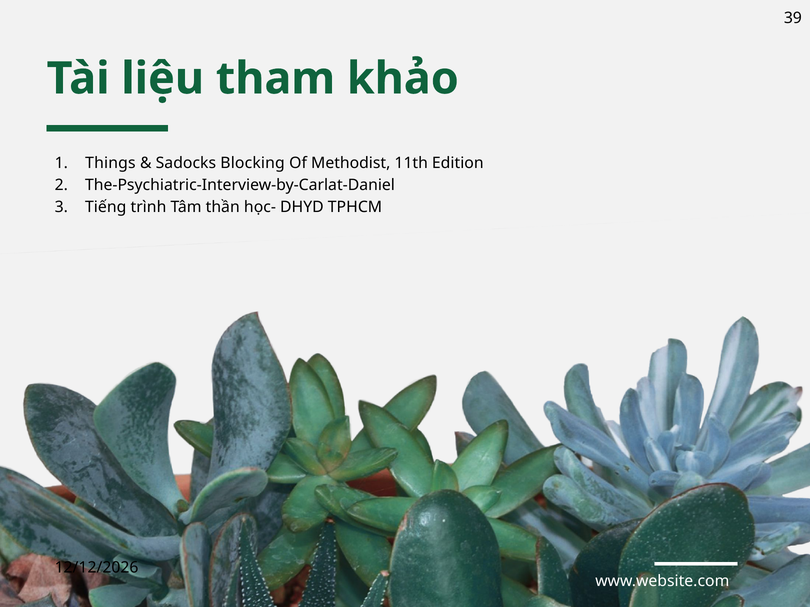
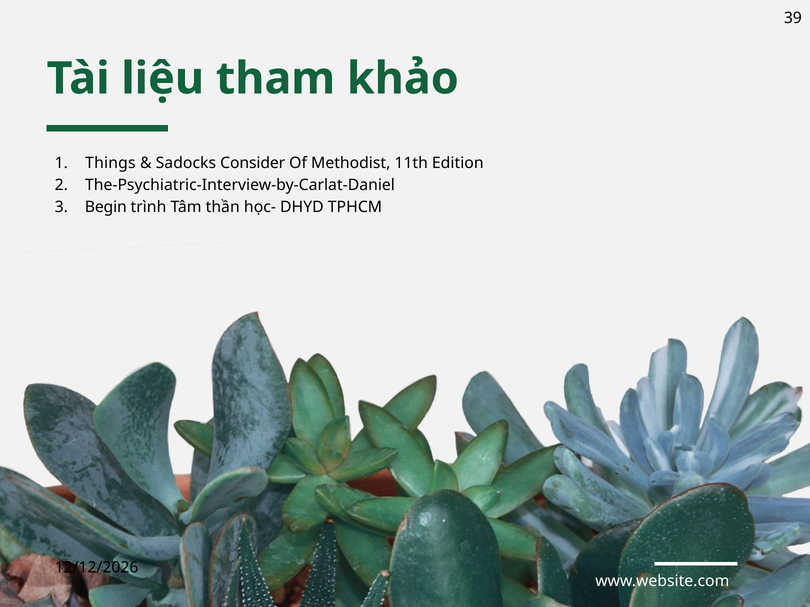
Blocking: Blocking -> Consider
Tiếng: Tiếng -> Begin
